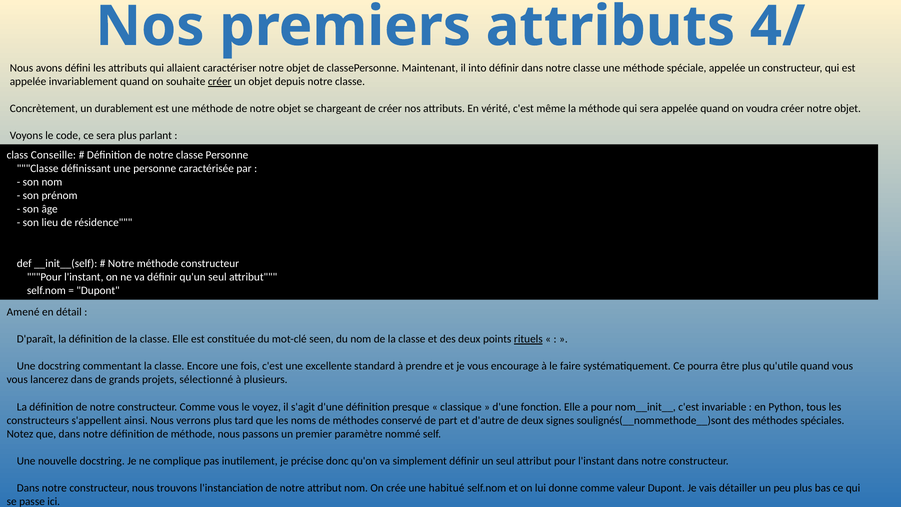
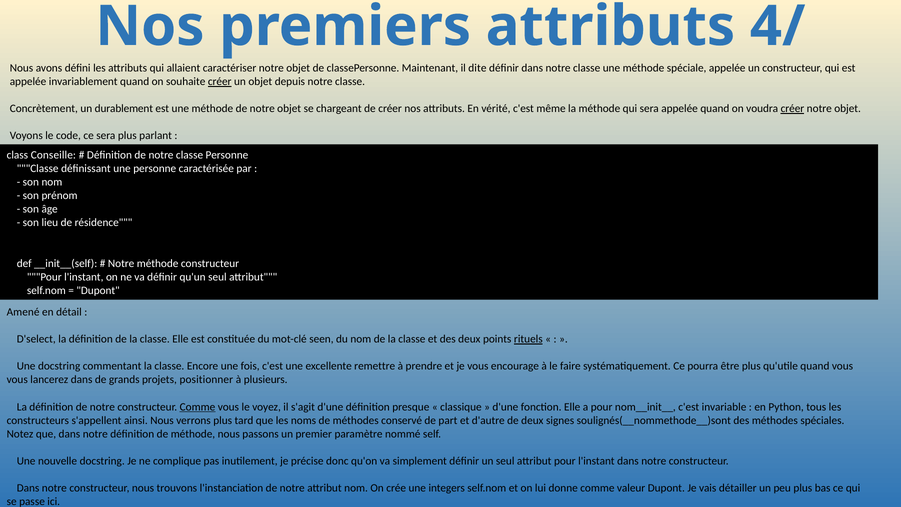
into: into -> dite
créer at (792, 109) underline: none -> present
D'paraît: D'paraît -> D'select
standard: standard -> remettre
sélectionné: sélectionné -> positionner
Comme at (197, 407) underline: none -> present
habitué: habitué -> integers
